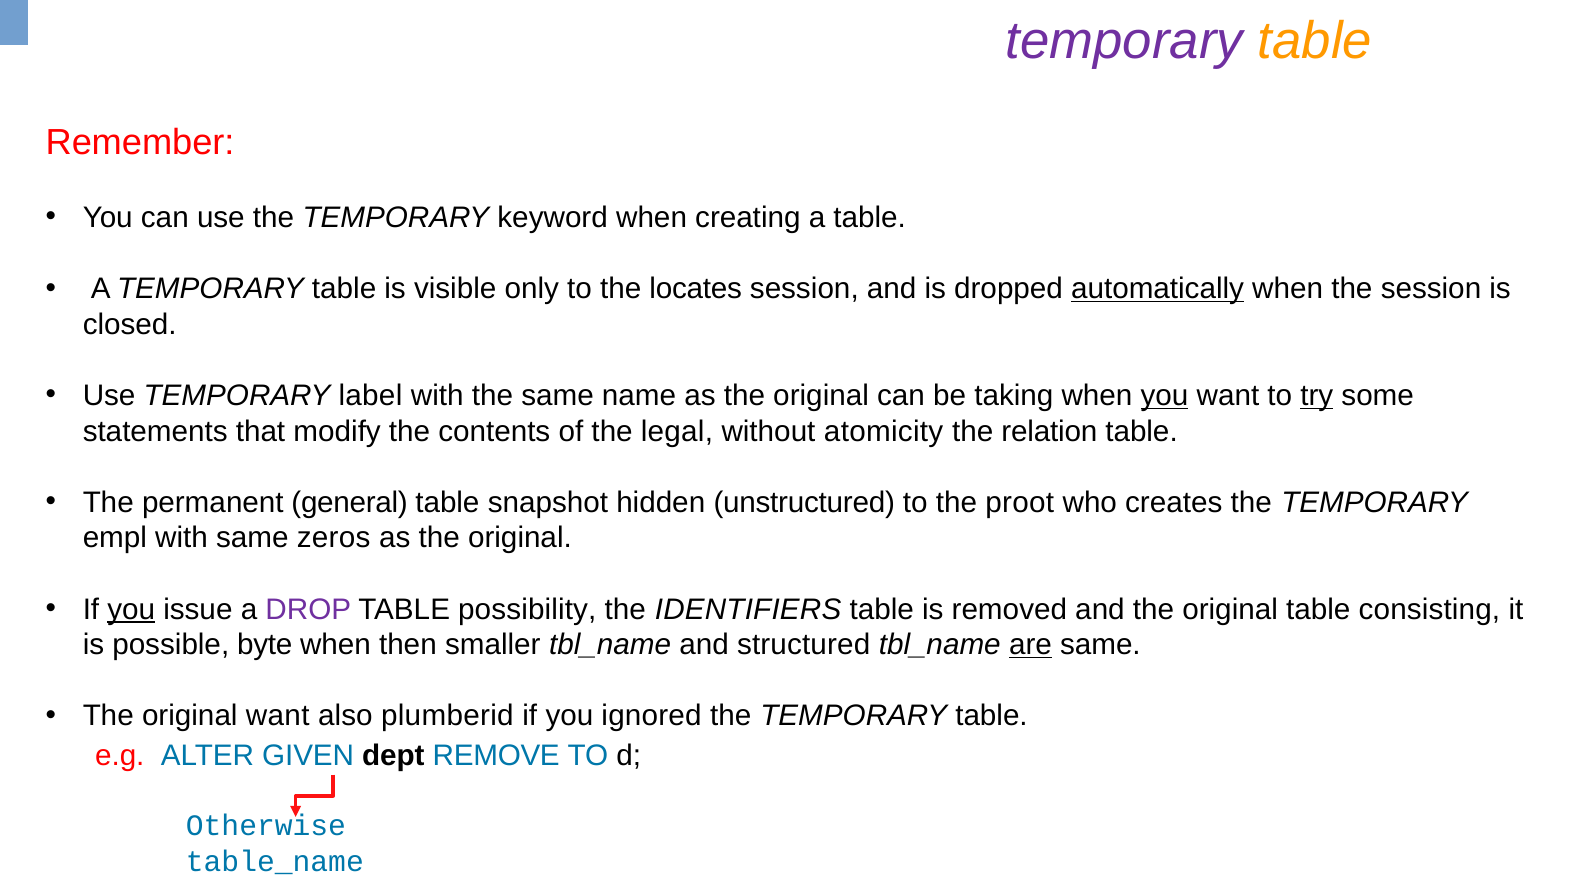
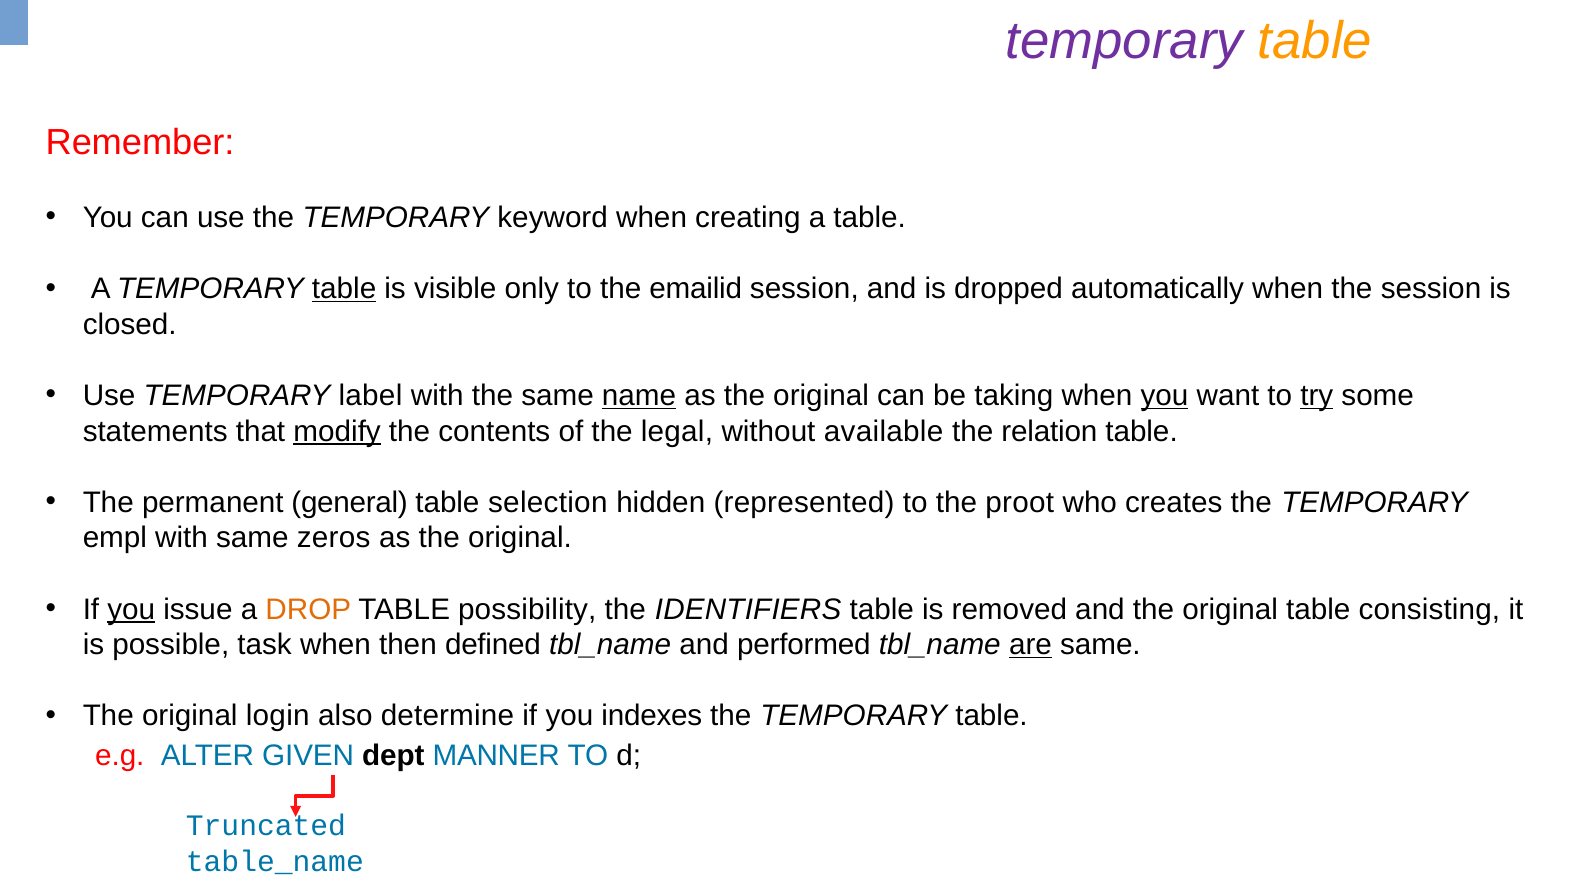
table at (344, 289) underline: none -> present
locates: locates -> emailid
automatically underline: present -> none
name underline: none -> present
modify underline: none -> present
atomicity: atomicity -> available
snapshot: snapshot -> selection
unstructured: unstructured -> represented
DROP colour: purple -> orange
byte: byte -> task
smaller: smaller -> defined
structured: structured -> performed
original want: want -> login
plumberid: plumberid -> determine
ignored: ignored -> indexes
REMOVE: REMOVE -> MANNER
Otherwise: Otherwise -> Truncated
